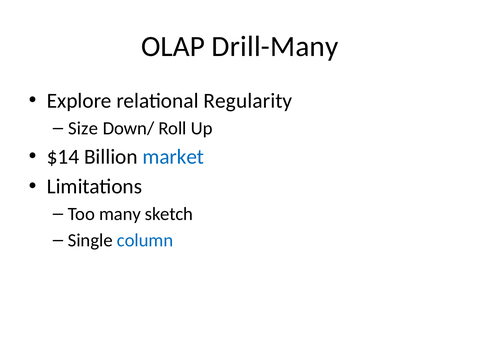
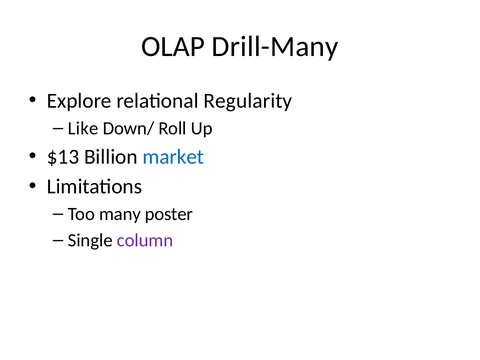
Size: Size -> Like
$14: $14 -> $13
sketch: sketch -> poster
column colour: blue -> purple
